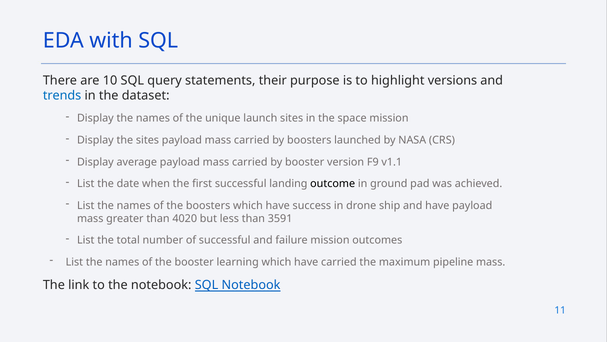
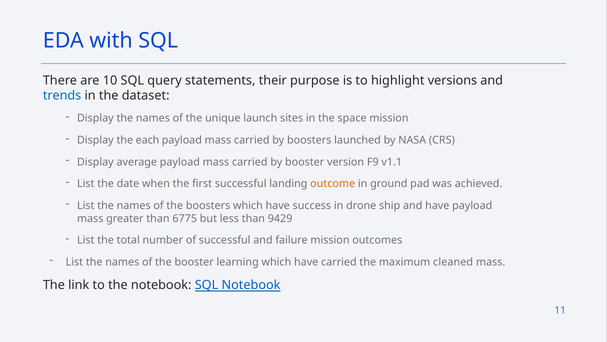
the sites: sites -> each
outcome colour: black -> orange
4020: 4020 -> 6775
3591: 3591 -> 9429
pipeline: pipeline -> cleaned
